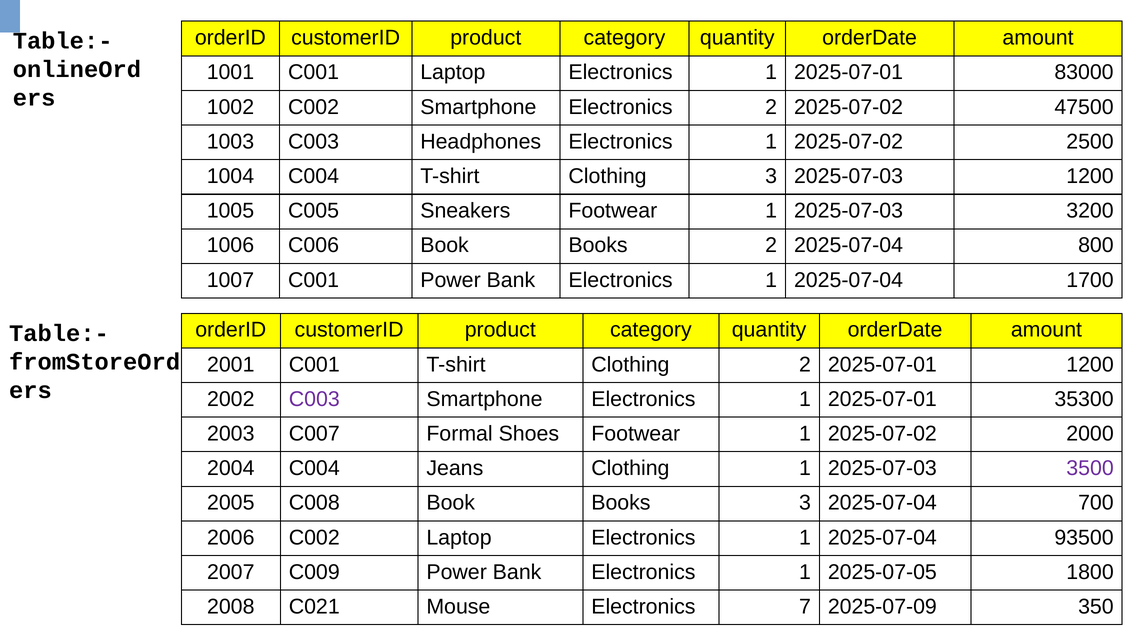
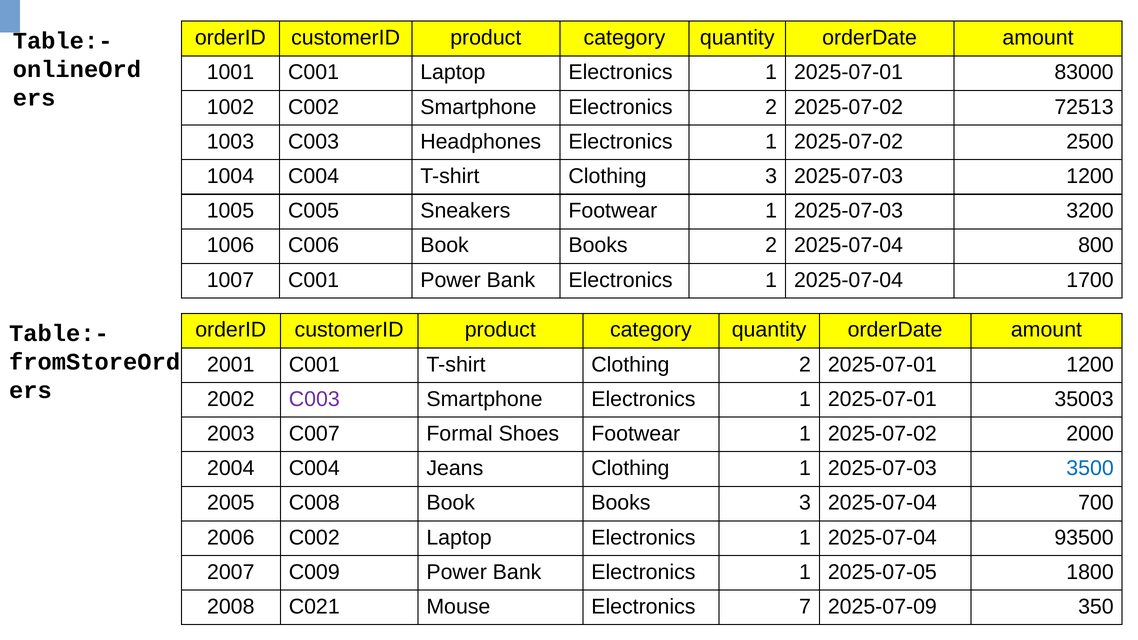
47500: 47500 -> 72513
35300: 35300 -> 35003
3500 colour: purple -> blue
